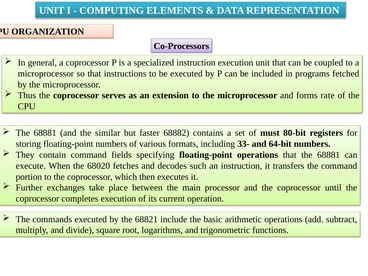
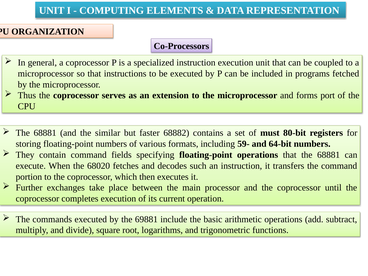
rate: rate -> port
33-: 33- -> 59-
68821: 68821 -> 69881
